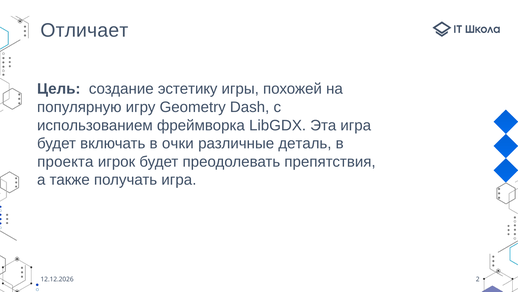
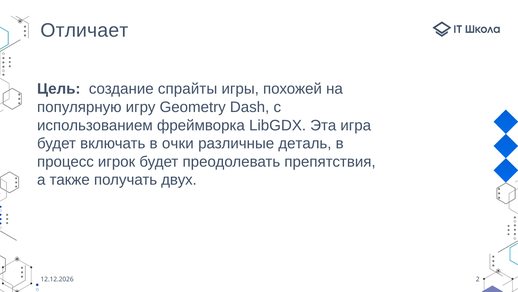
эстетику: эстетику -> спрайты
проекта: проекта -> процесс
получать игра: игра -> двух
